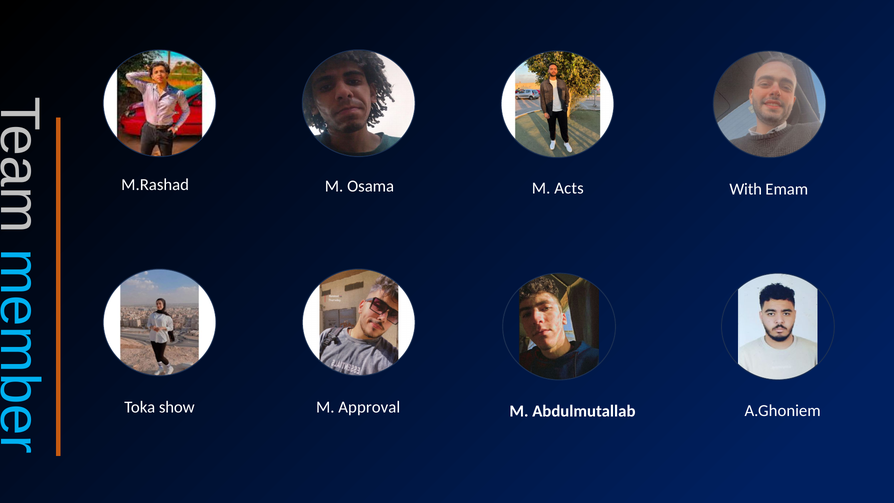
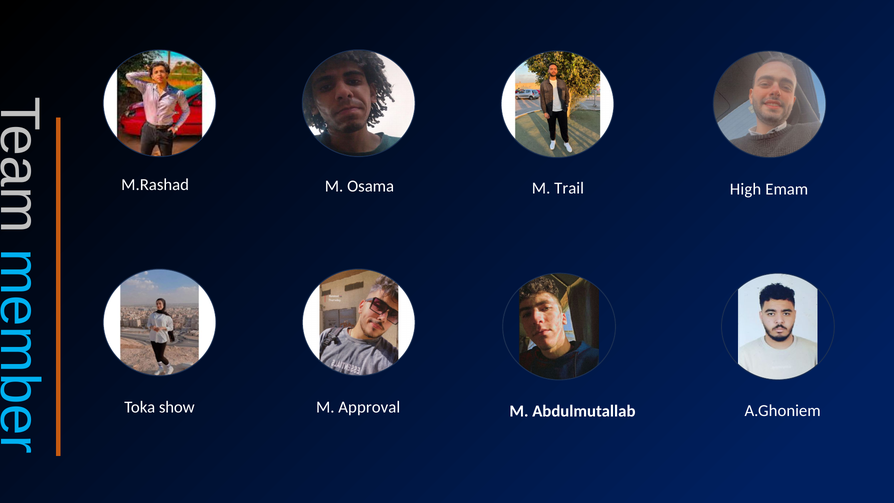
With: With -> High
Acts: Acts -> Trail
